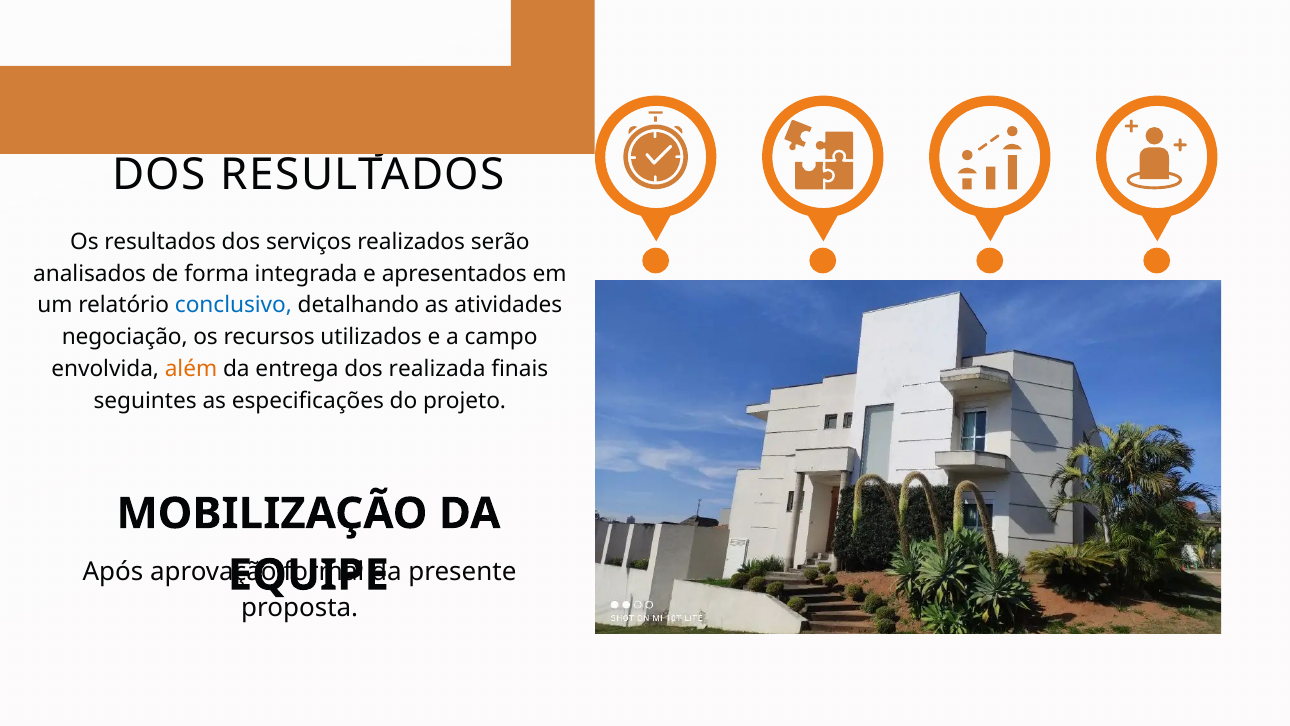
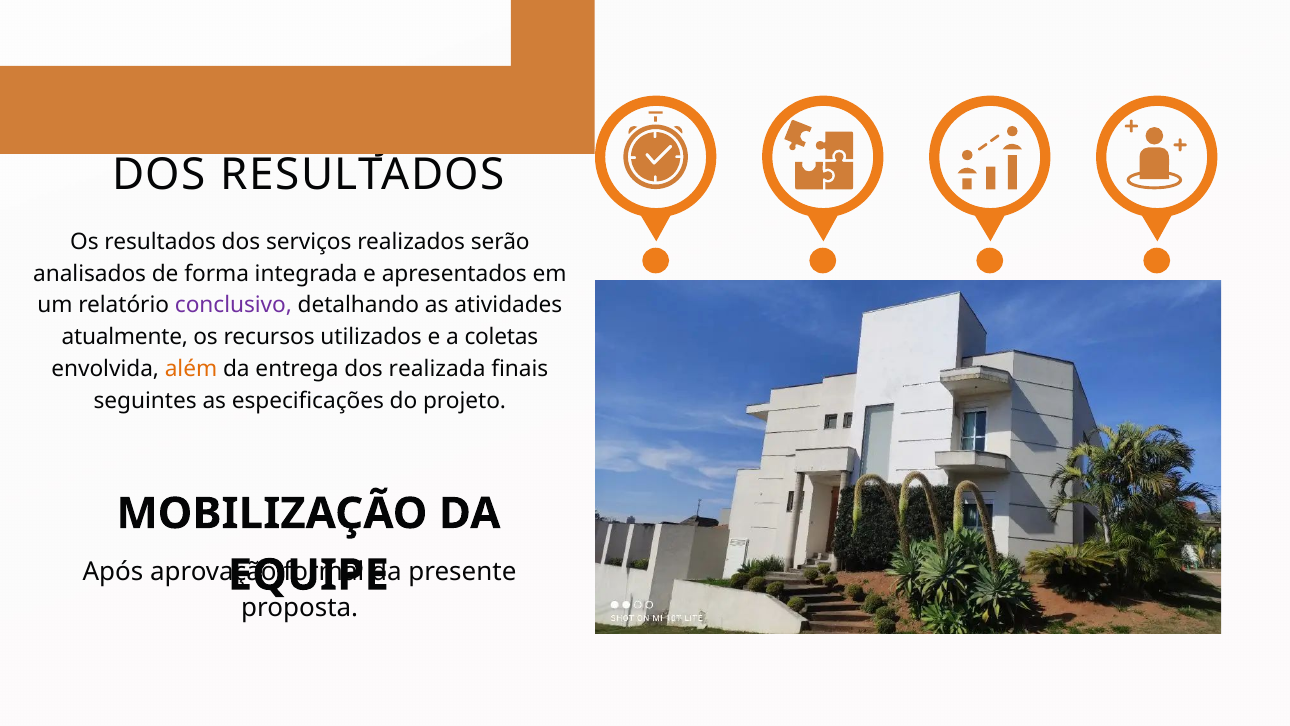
conclusivo colour: blue -> purple
negociação: negociação -> atualmente
campo: campo -> coletas
